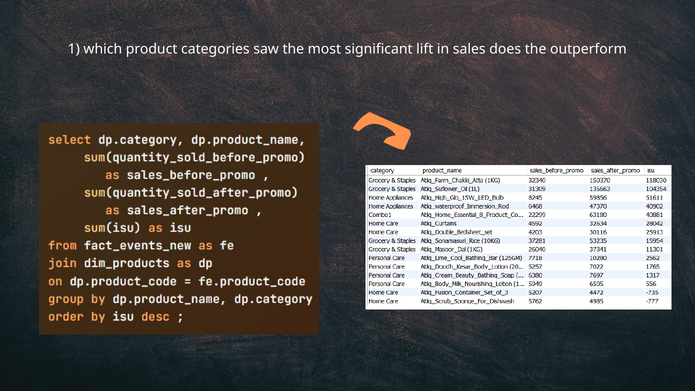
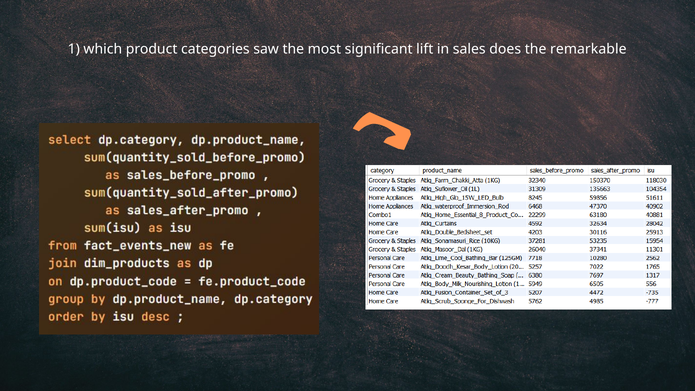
outperform: outperform -> remarkable
